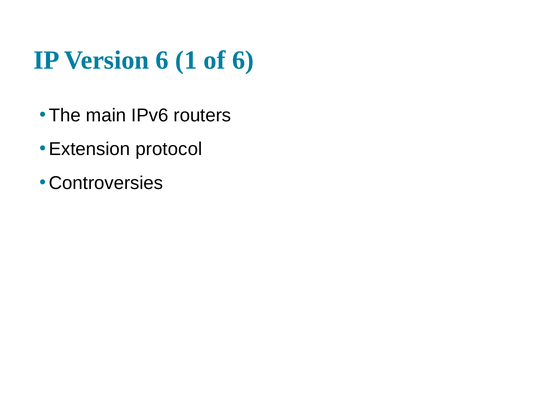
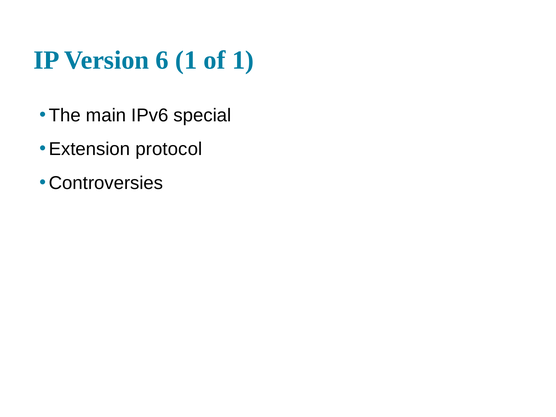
of 6: 6 -> 1
routers: routers -> special
